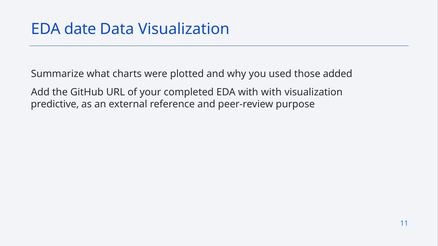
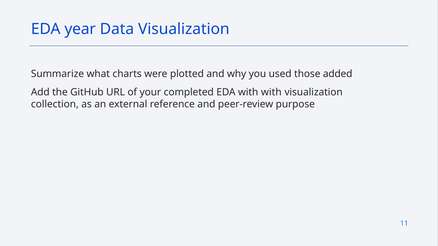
date: date -> year
predictive: predictive -> collection
